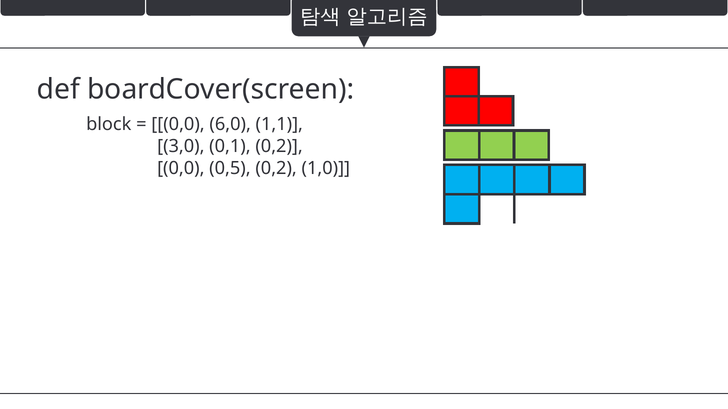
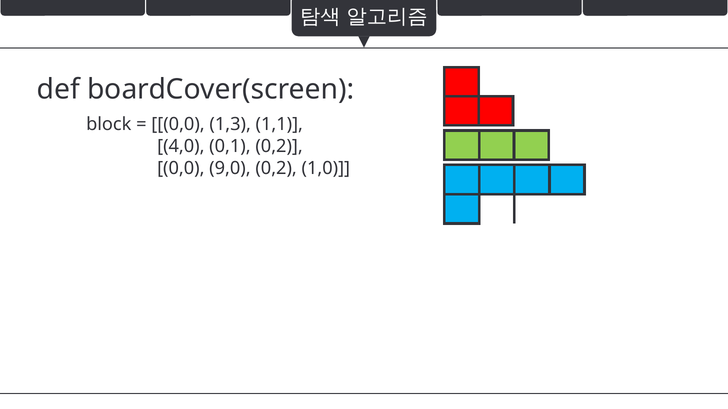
6,0: 6,0 -> 1,3
3,0: 3,0 -> 4,0
0,5: 0,5 -> 9,0
